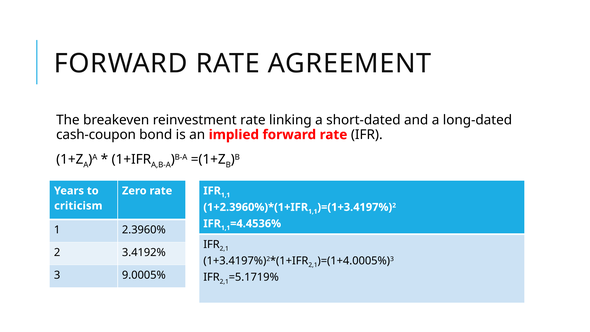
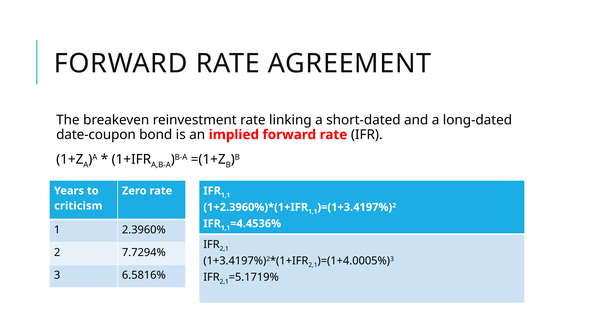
cash-coupon: cash-coupon -> date-coupon
3.4192%: 3.4192% -> 7.7294%
9.0005%: 9.0005% -> 6.5816%
